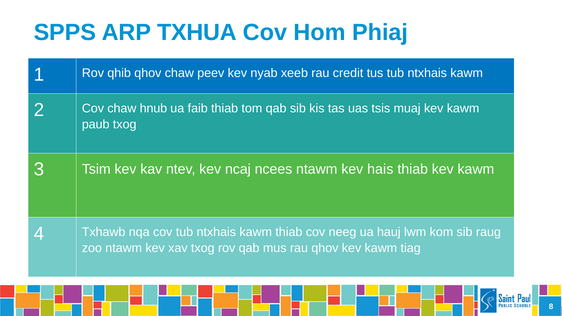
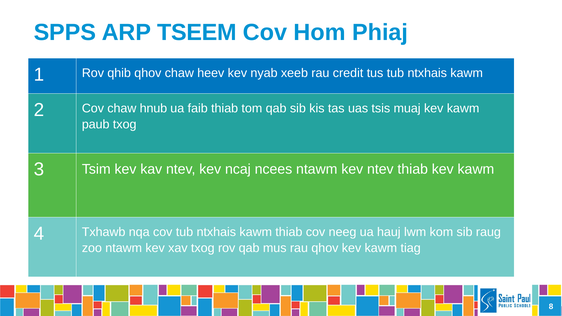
TXHUA: TXHUA -> TSEEM
peev: peev -> heev
kev hais: hais -> ntev
